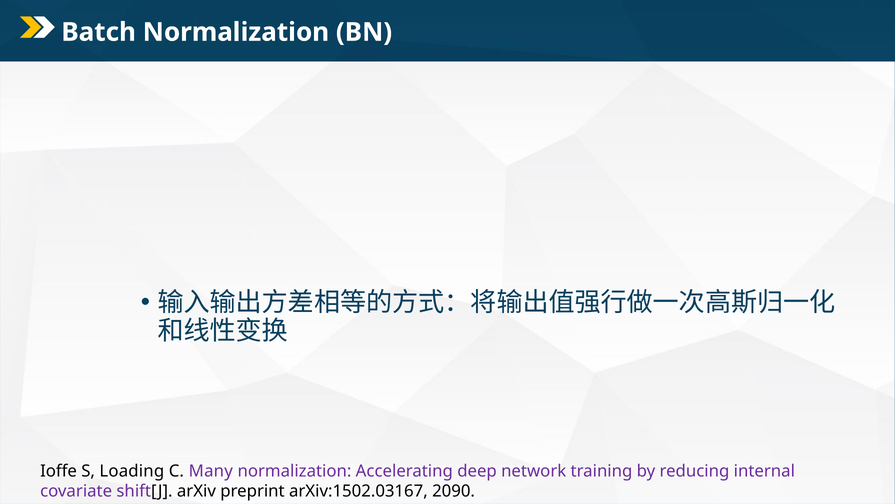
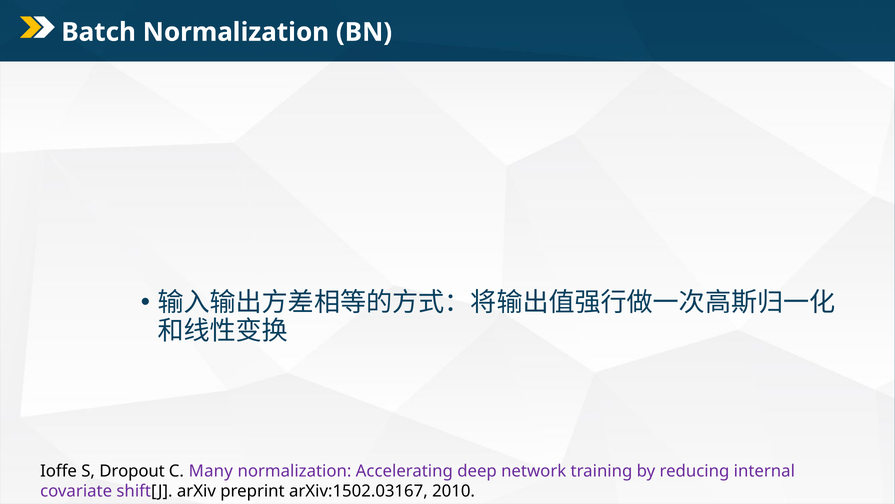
Loading: Loading -> Dropout
2090: 2090 -> 2010
